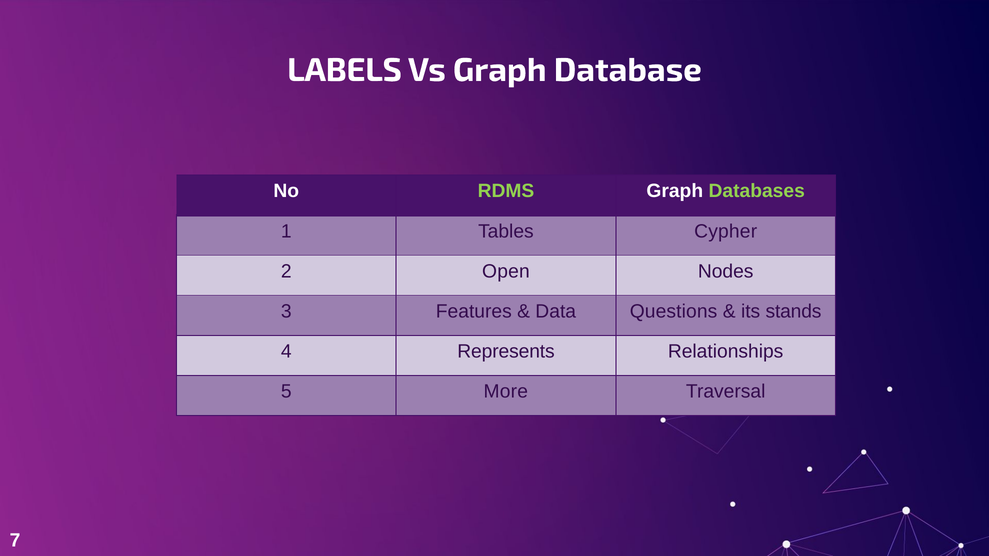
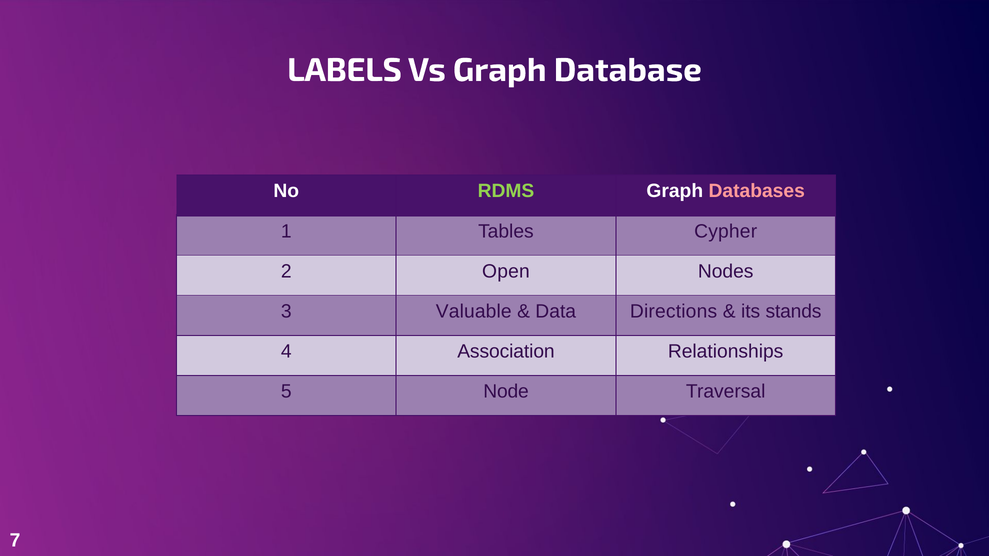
Databases colour: light green -> pink
Features: Features -> Valuable
Questions: Questions -> Directions
Represents: Represents -> Association
More: More -> Node
